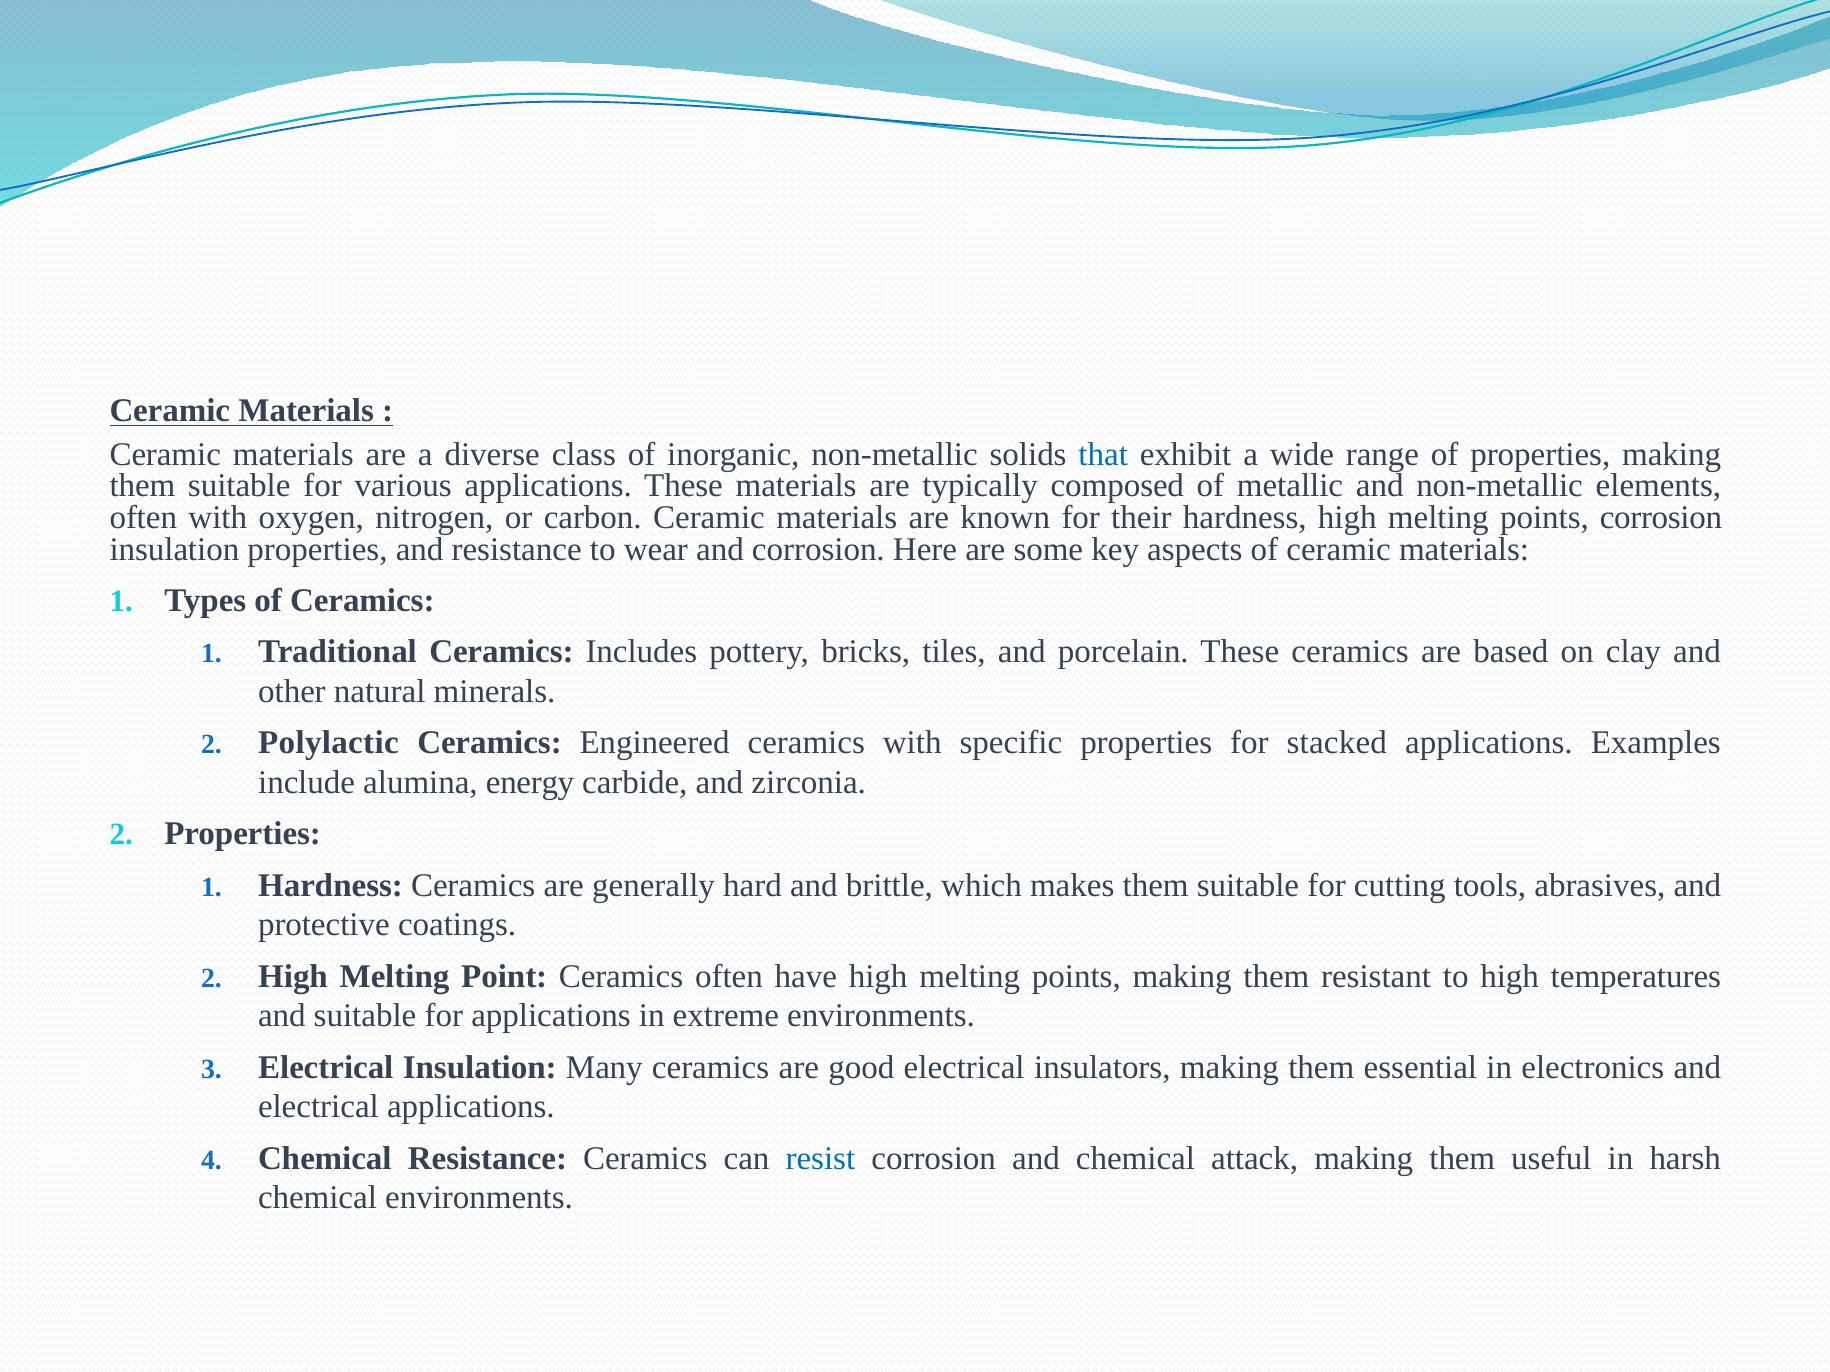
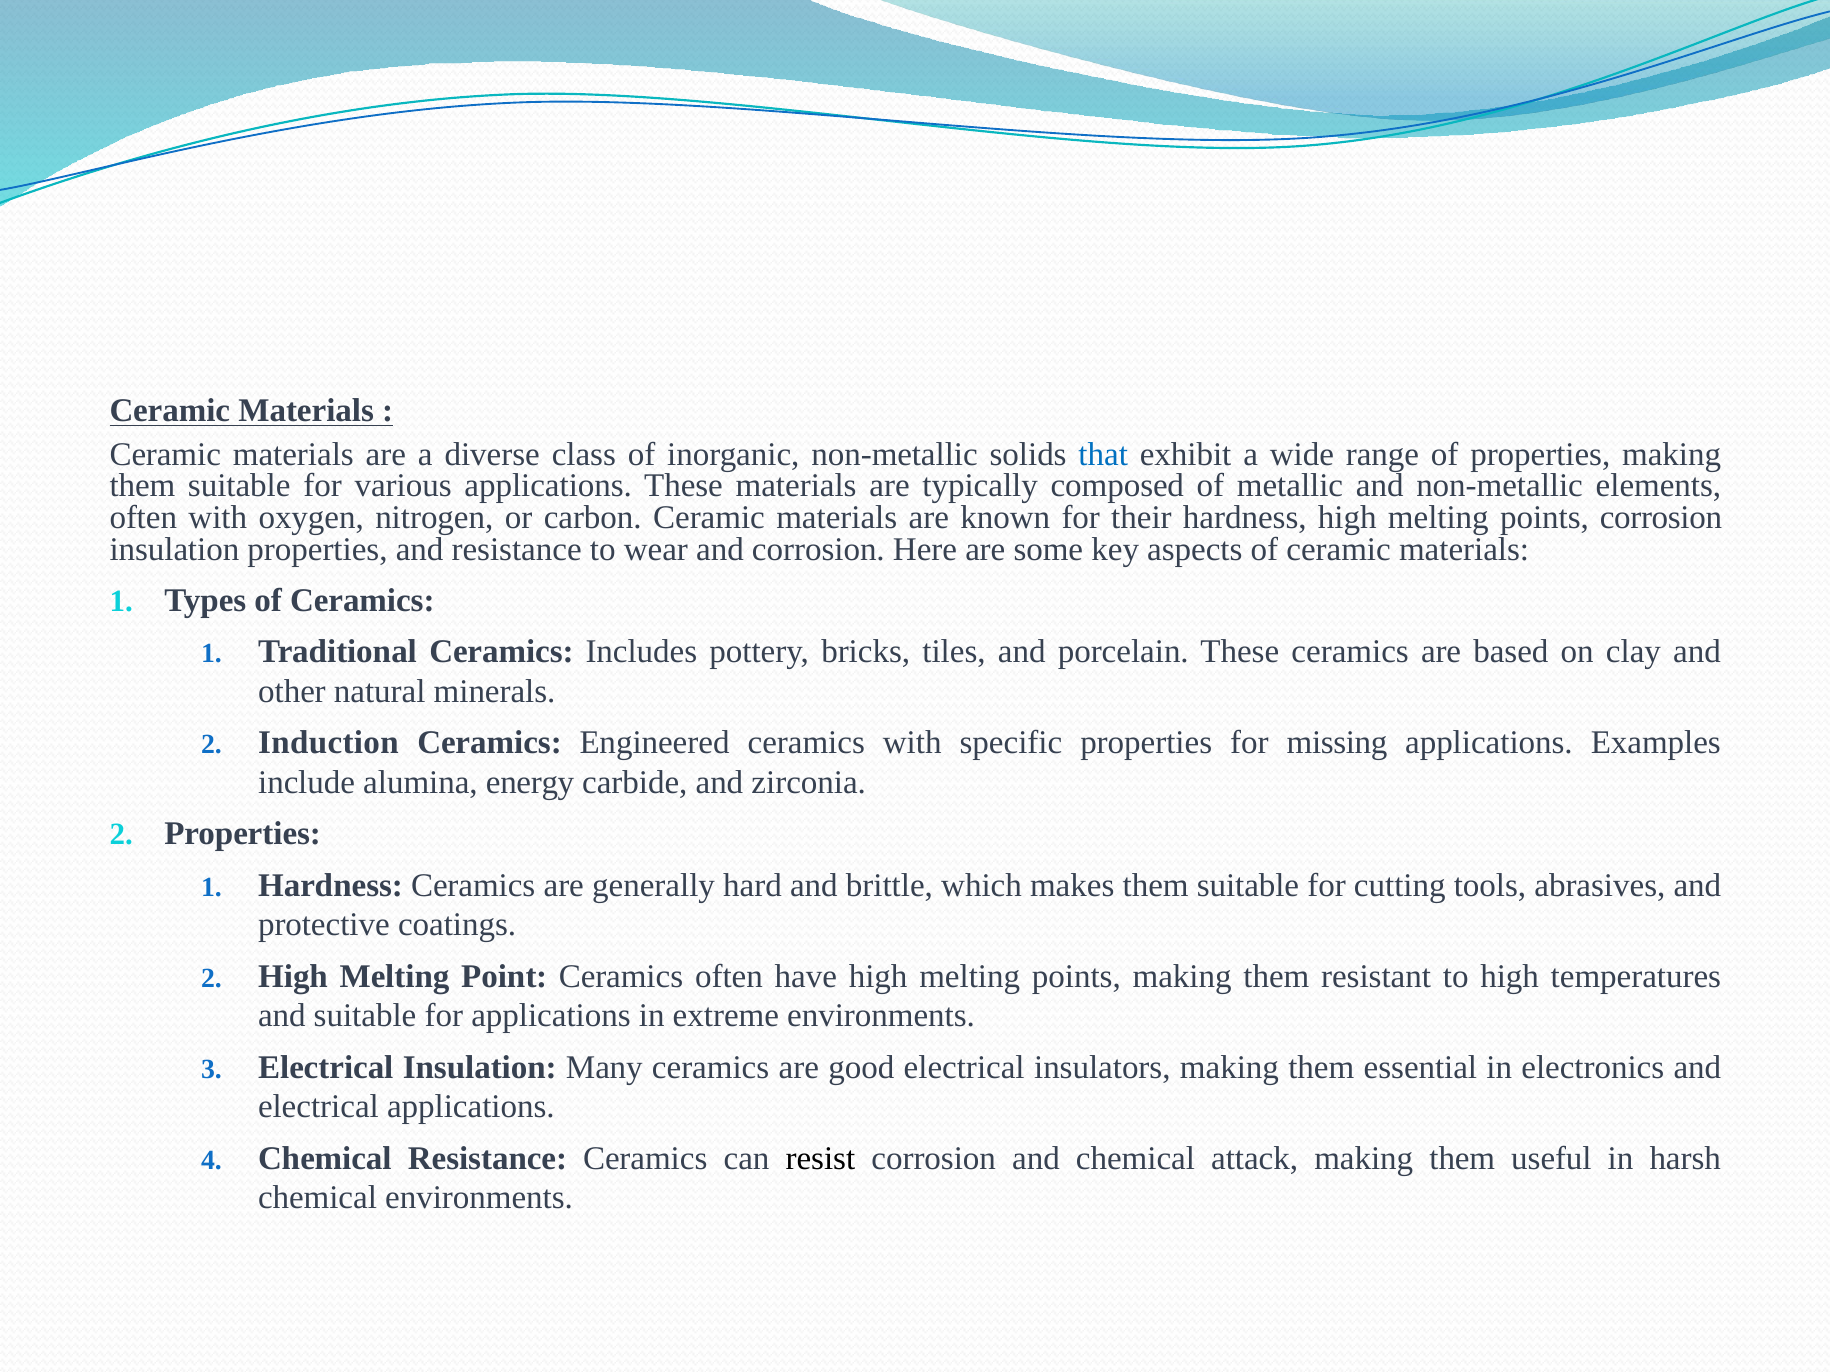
Polylactic: Polylactic -> Induction
stacked: stacked -> missing
resist colour: blue -> black
